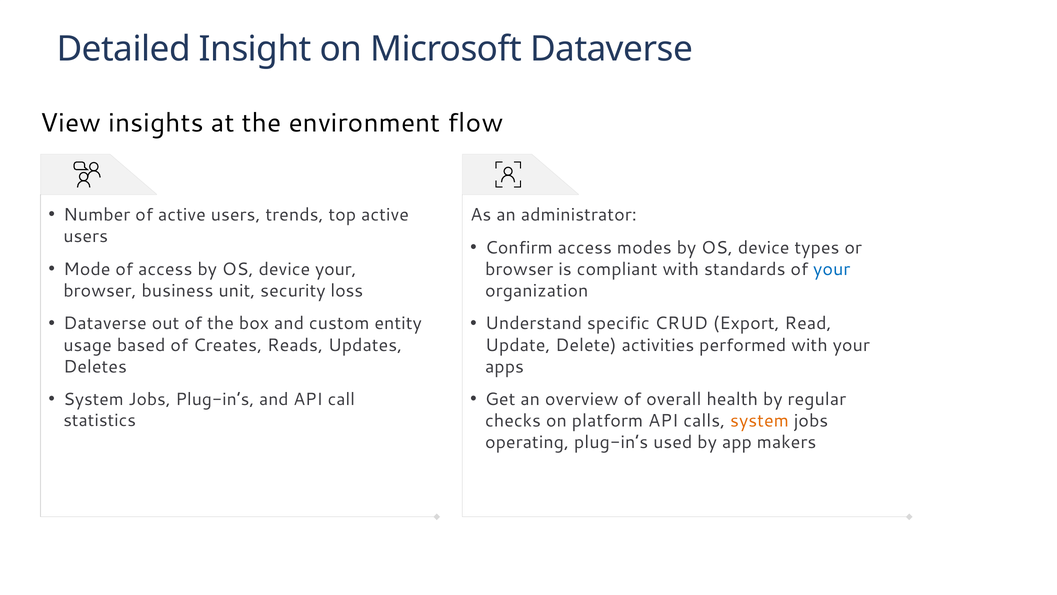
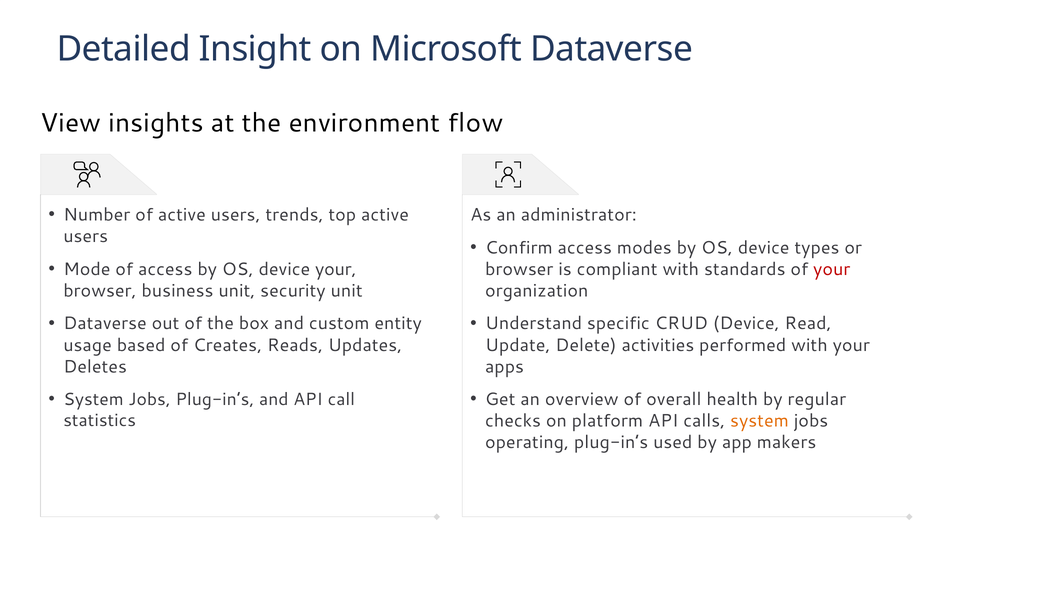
your at (832, 269) colour: blue -> red
security loss: loss -> unit
CRUD Export: Export -> Device
